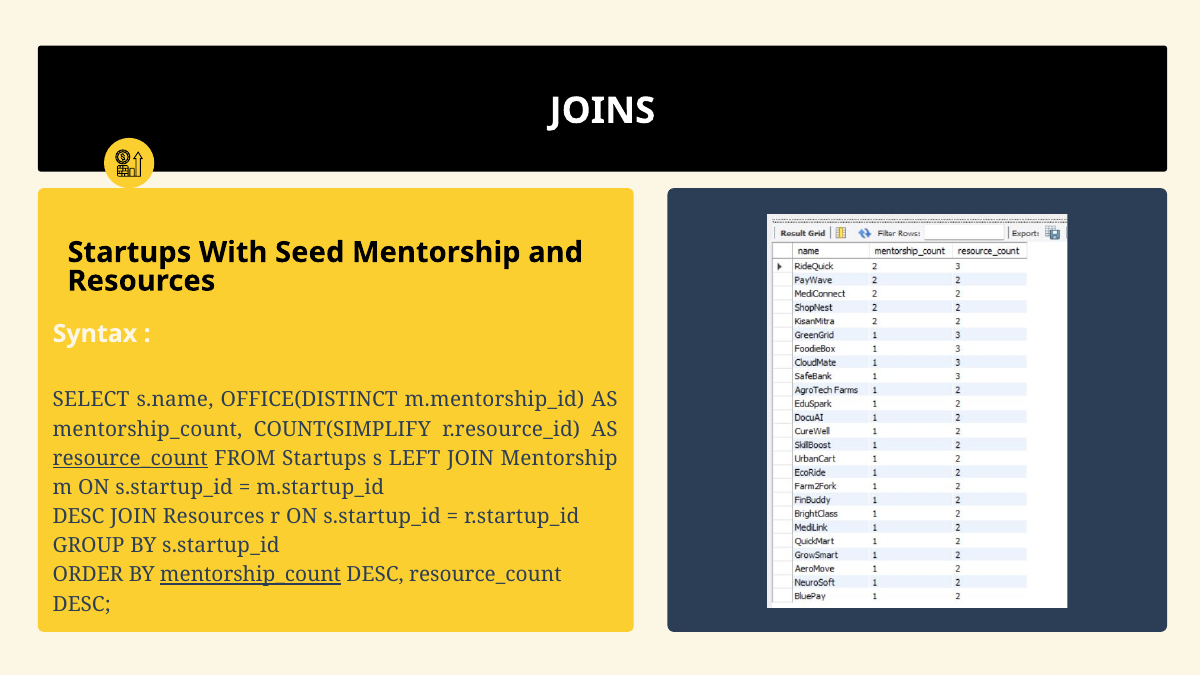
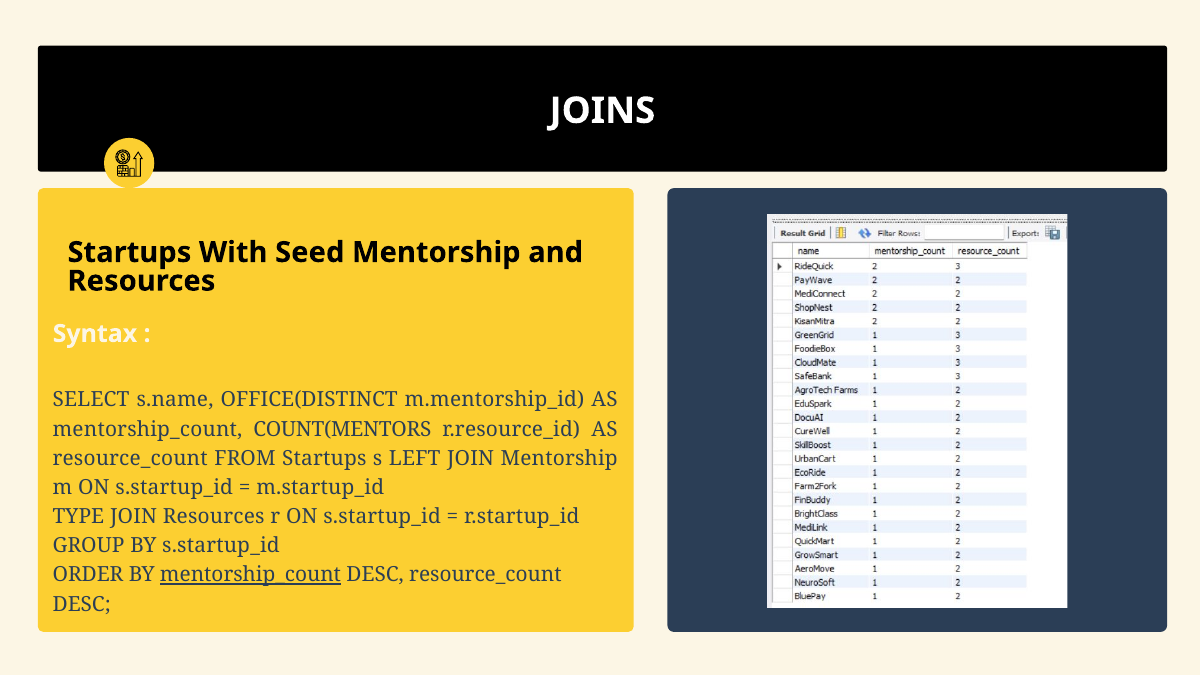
COUNT(SIMPLIFY: COUNT(SIMPLIFY -> COUNT(MENTORS
resource_count at (130, 458) underline: present -> none
DESC at (79, 517): DESC -> TYPE
